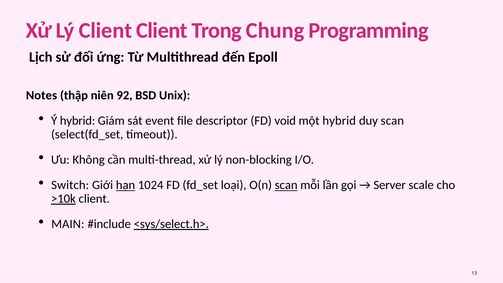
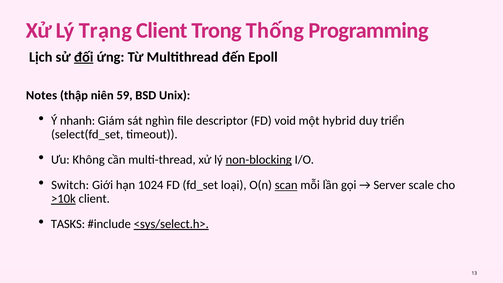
Lý Client: Client -> Trạng
Chung: Chung -> Thống
đối underline: none -> present
92: 92 -> 59
Ý hybrid: hybrid -> nhanh
event: event -> nghìn
duy scan: scan -> triển
non-blocking underline: none -> present
hạn underline: present -> none
MAIN: MAIN -> TASKS
